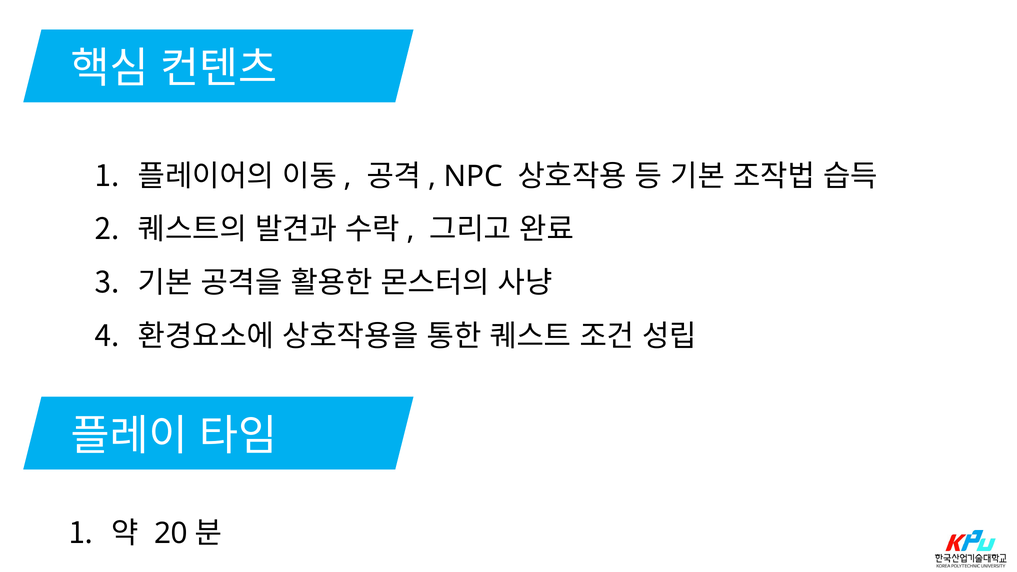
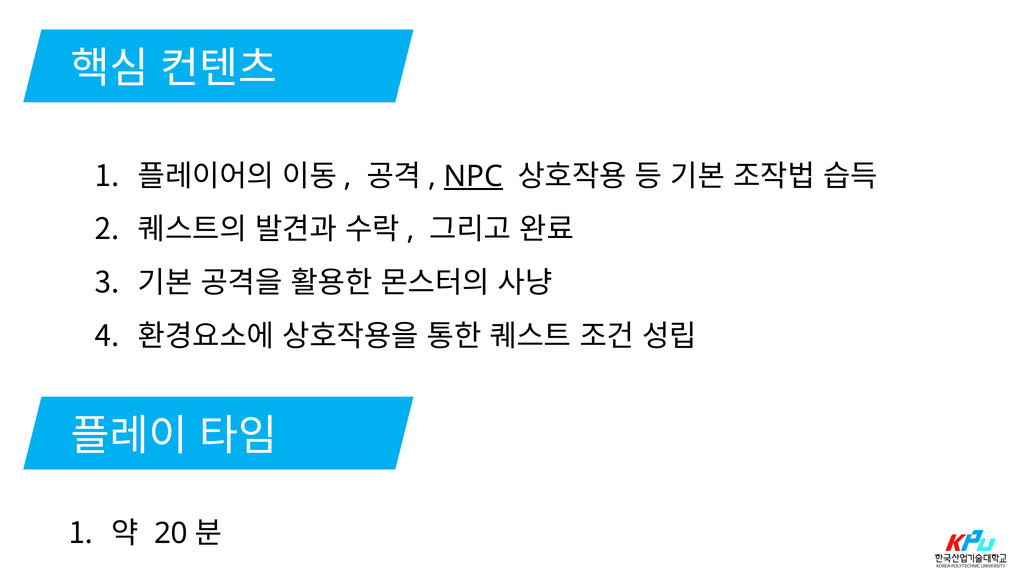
NPC underline: none -> present
